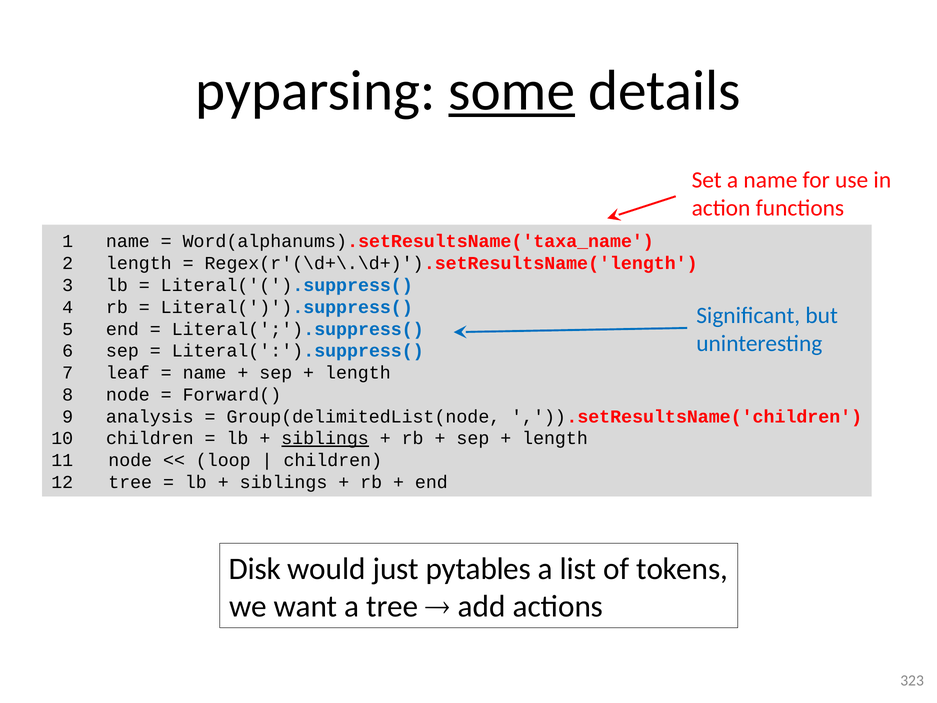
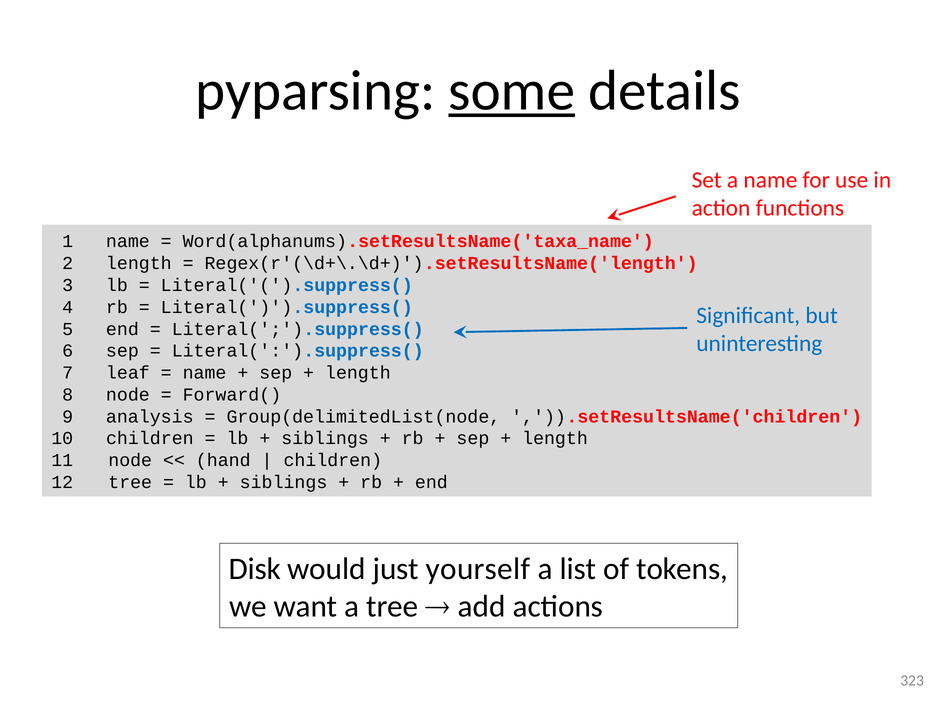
siblings at (325, 438) underline: present -> none
loop: loop -> hand
pytables: pytables -> yourself
